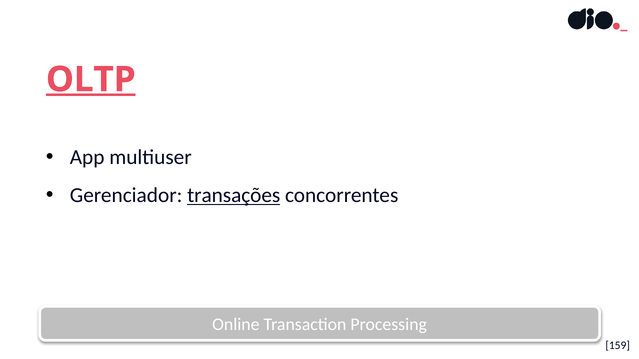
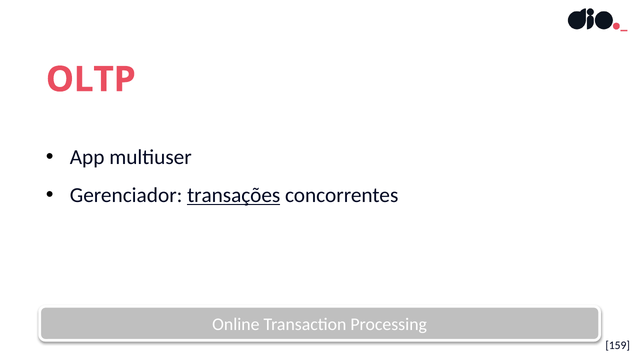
OLTP underline: present -> none
